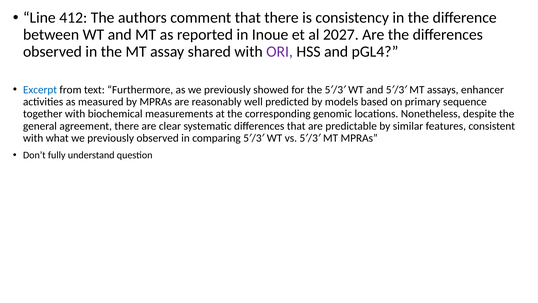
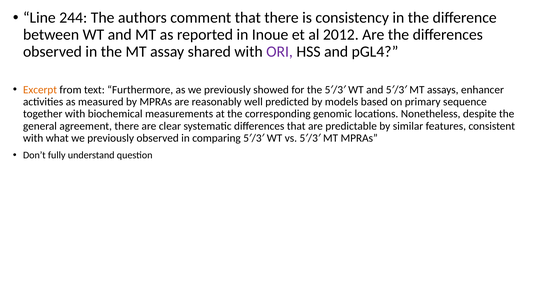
412: 412 -> 244
2027: 2027 -> 2012
Excerpt colour: blue -> orange
